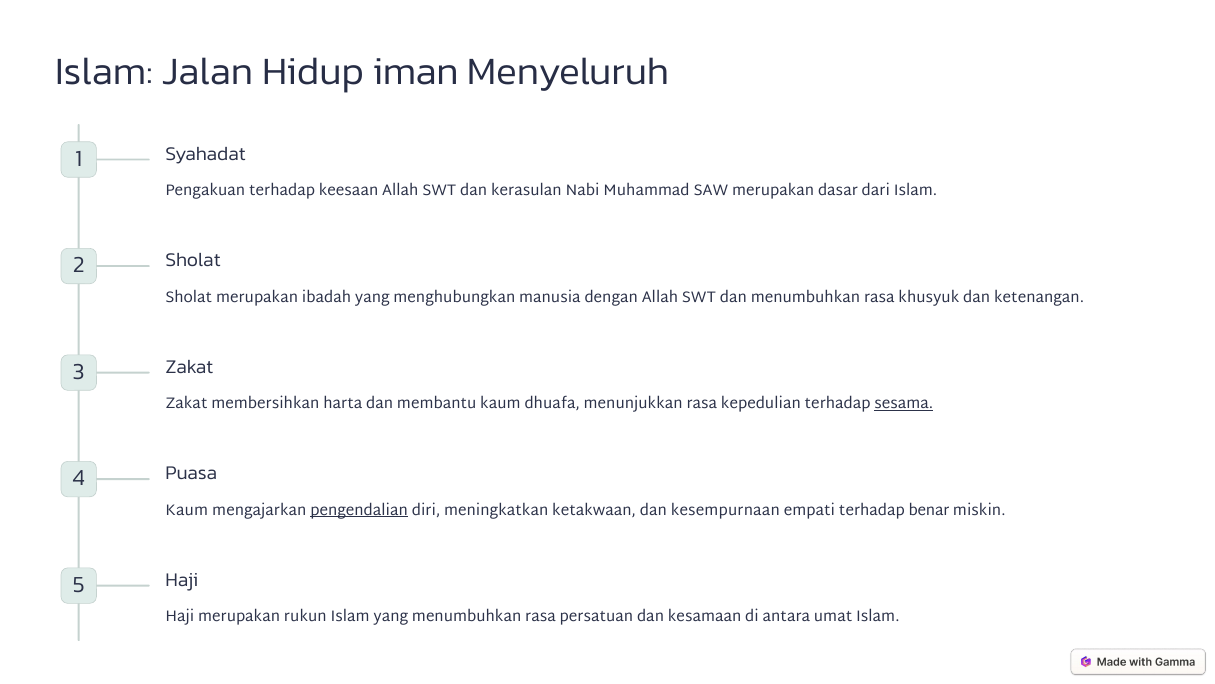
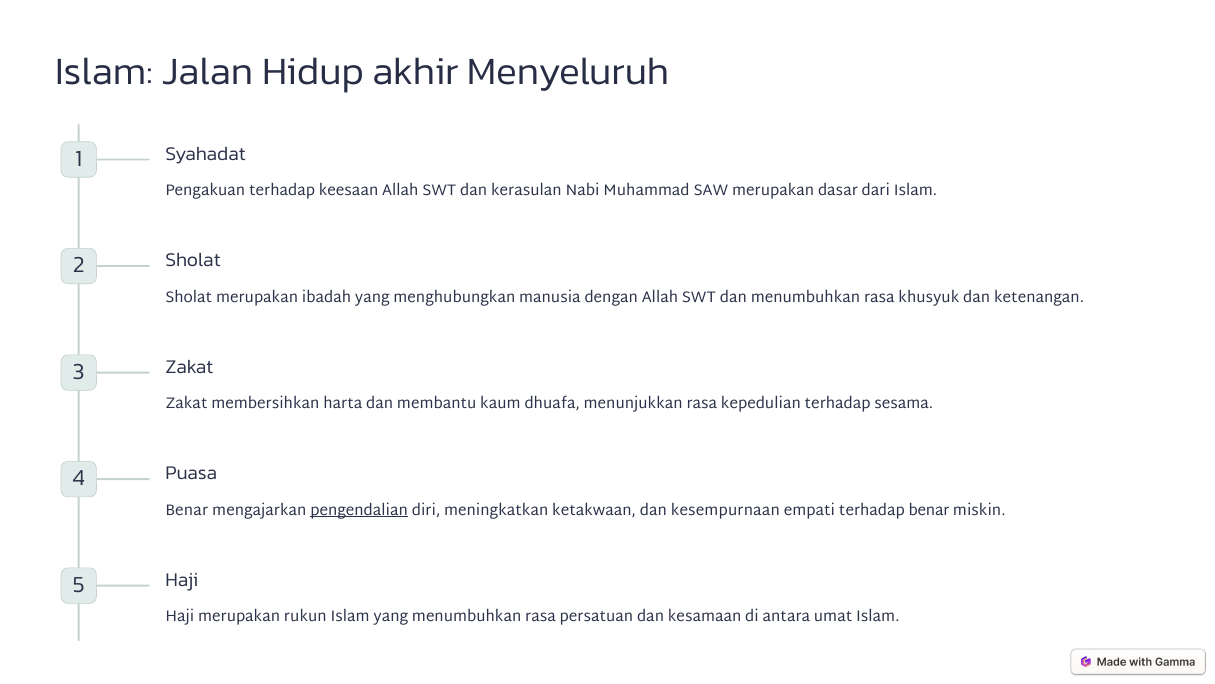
iman: iman -> akhir
sesama underline: present -> none
Kaum at (187, 510): Kaum -> Benar
